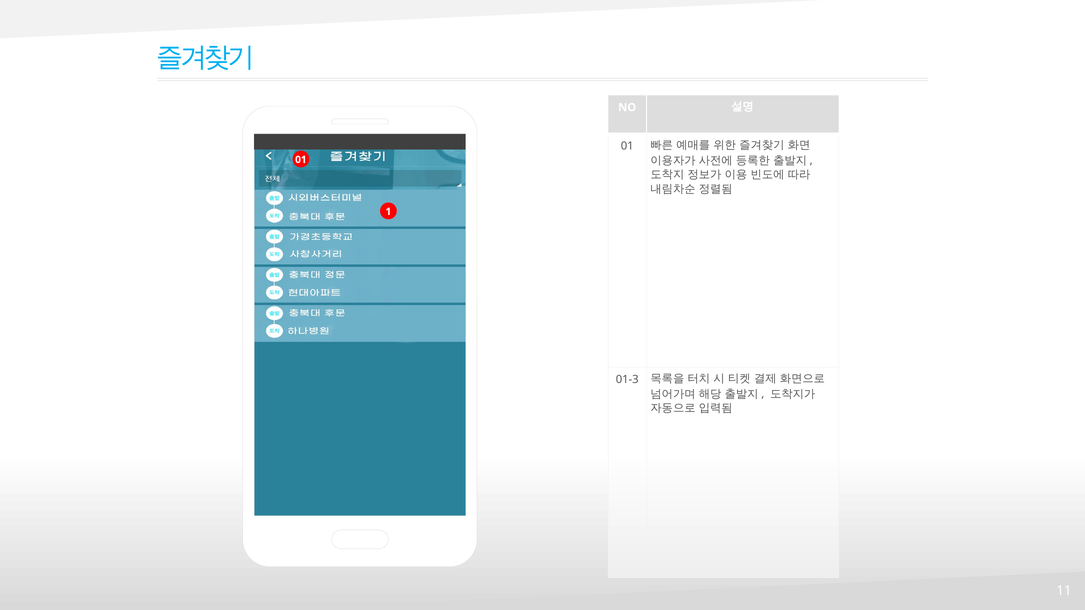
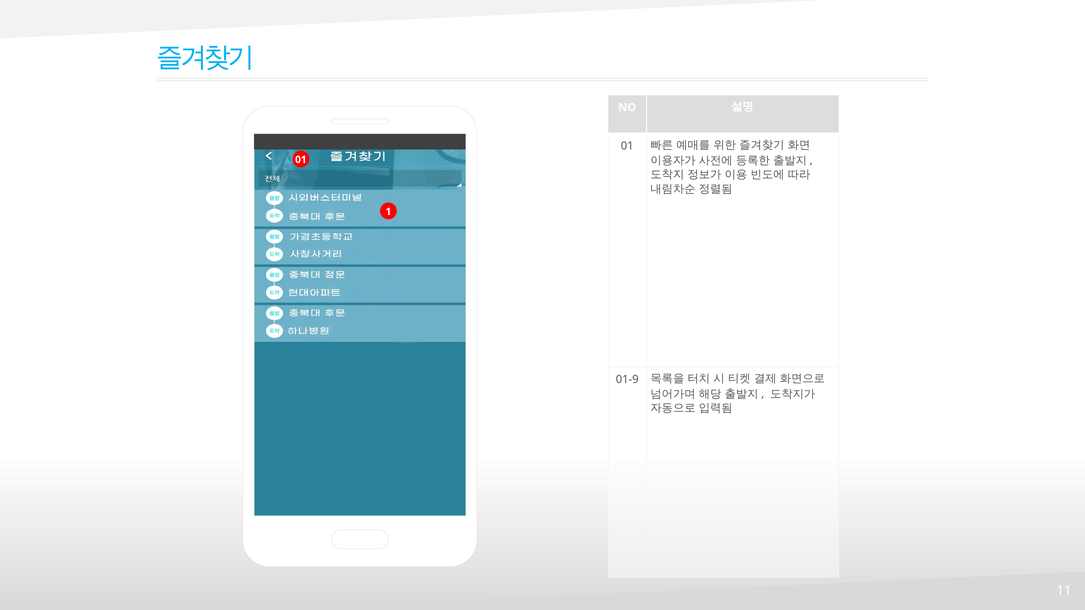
01-3: 01-3 -> 01-9
